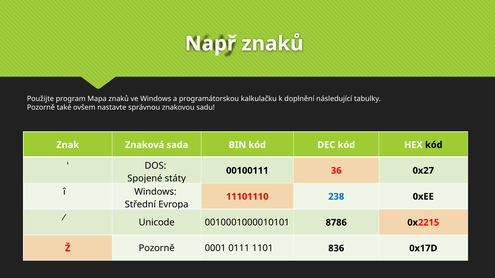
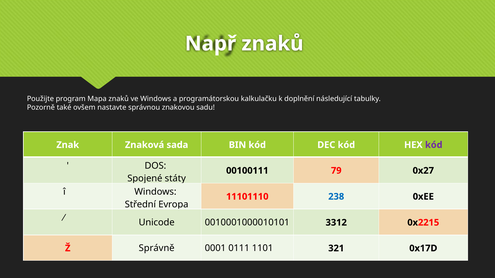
kód at (434, 145) colour: black -> purple
36: 36 -> 79
8786: 8786 -> 3312
Ž Pozorně: Pozorně -> Správně
836: 836 -> 321
